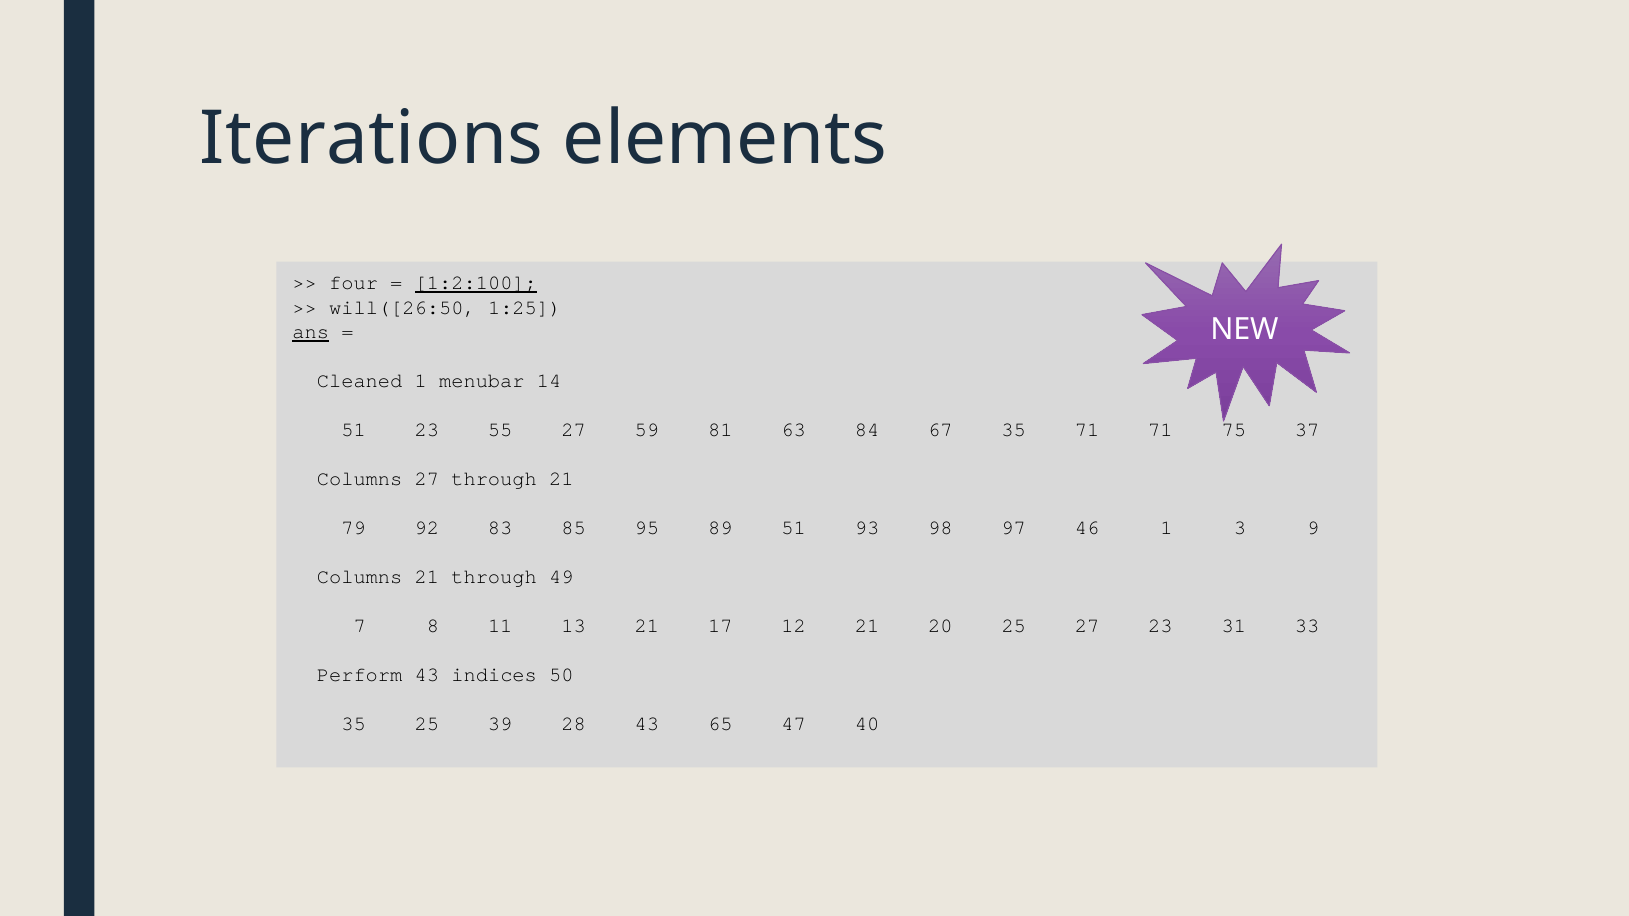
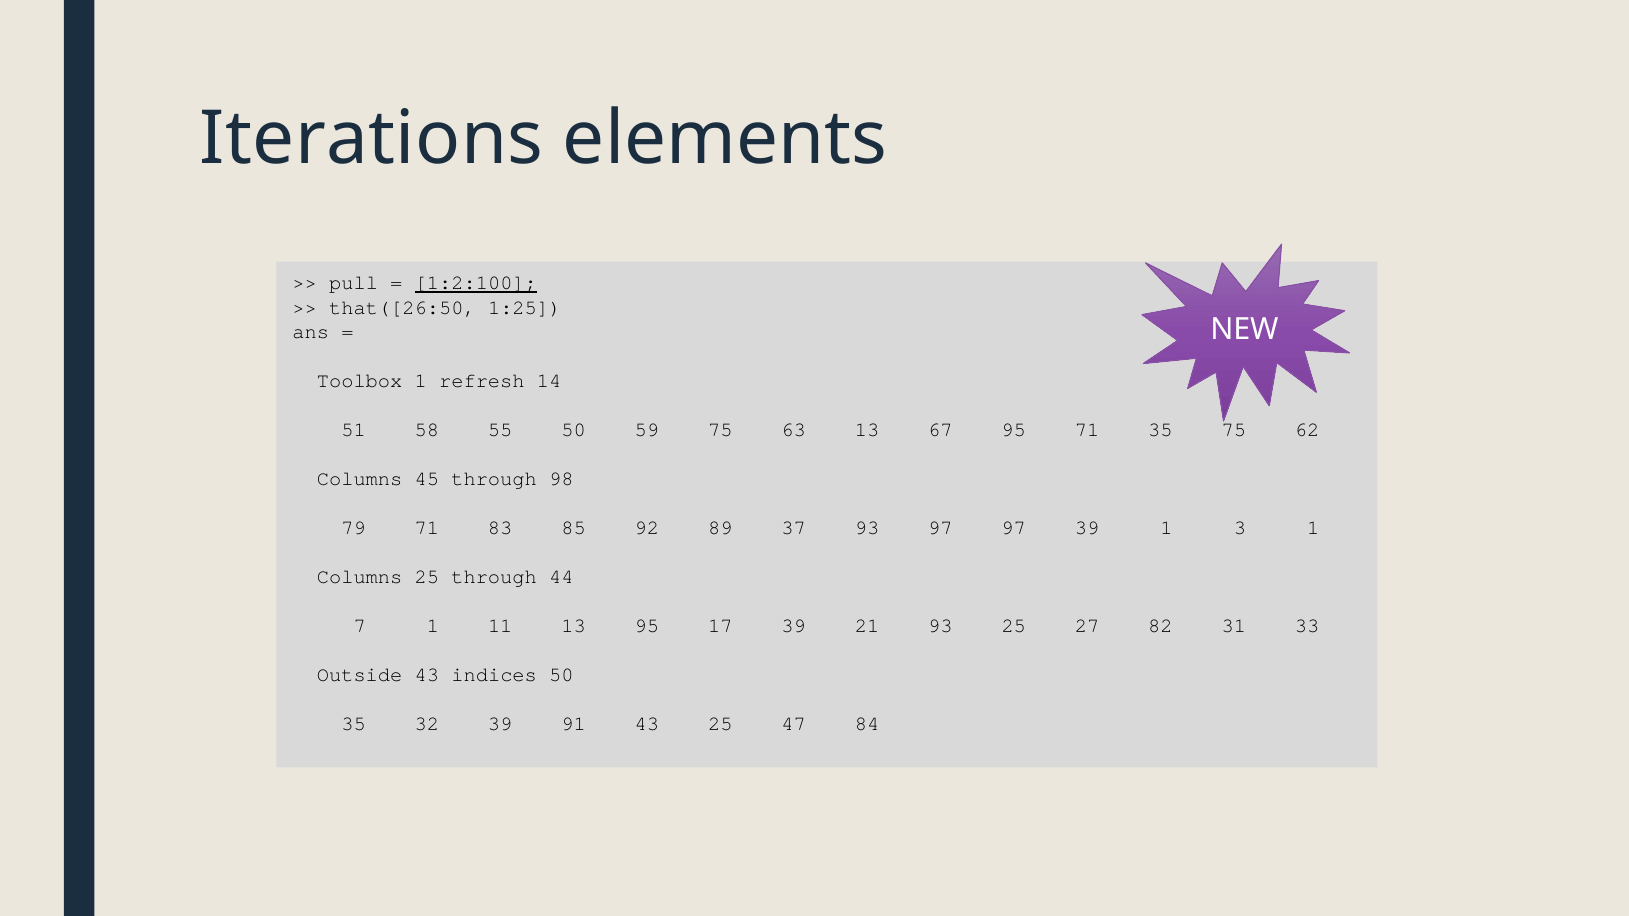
four: four -> pull
will([26:50: will([26:50 -> that([26:50
ans underline: present -> none
Cleaned: Cleaned -> Toolbox
menubar: menubar -> refresh
51 23: 23 -> 58
55 27: 27 -> 50
59 81: 81 -> 75
63 84: 84 -> 13
67 35: 35 -> 95
71 71: 71 -> 35
37: 37 -> 62
Columns 27: 27 -> 45
through 21: 21 -> 98
79 92: 92 -> 71
95: 95 -> 92
89 51: 51 -> 37
93 98: 98 -> 97
97 46: 46 -> 39
3 9: 9 -> 1
Columns 21: 21 -> 25
49: 49 -> 44
7 8: 8 -> 1
13 21: 21 -> 95
17 12: 12 -> 39
21 20: 20 -> 93
27 23: 23 -> 82
Perform: Perform -> Outside
35 25: 25 -> 32
28: 28 -> 91
43 65: 65 -> 25
40: 40 -> 84
